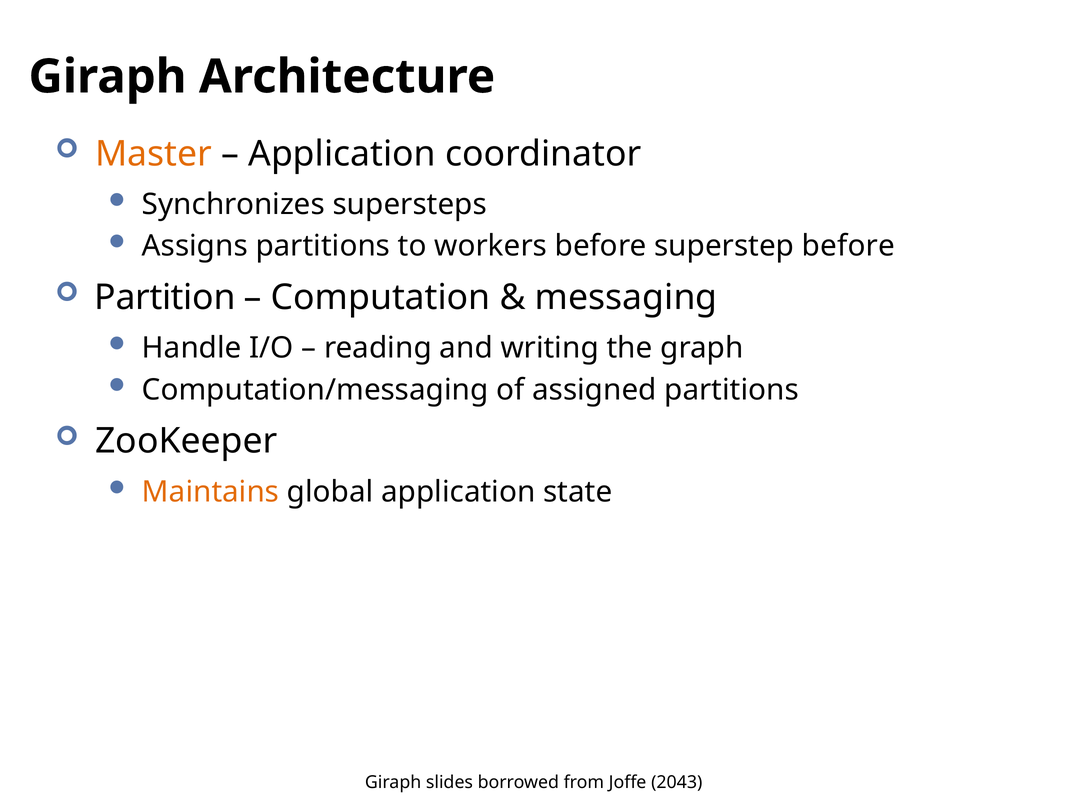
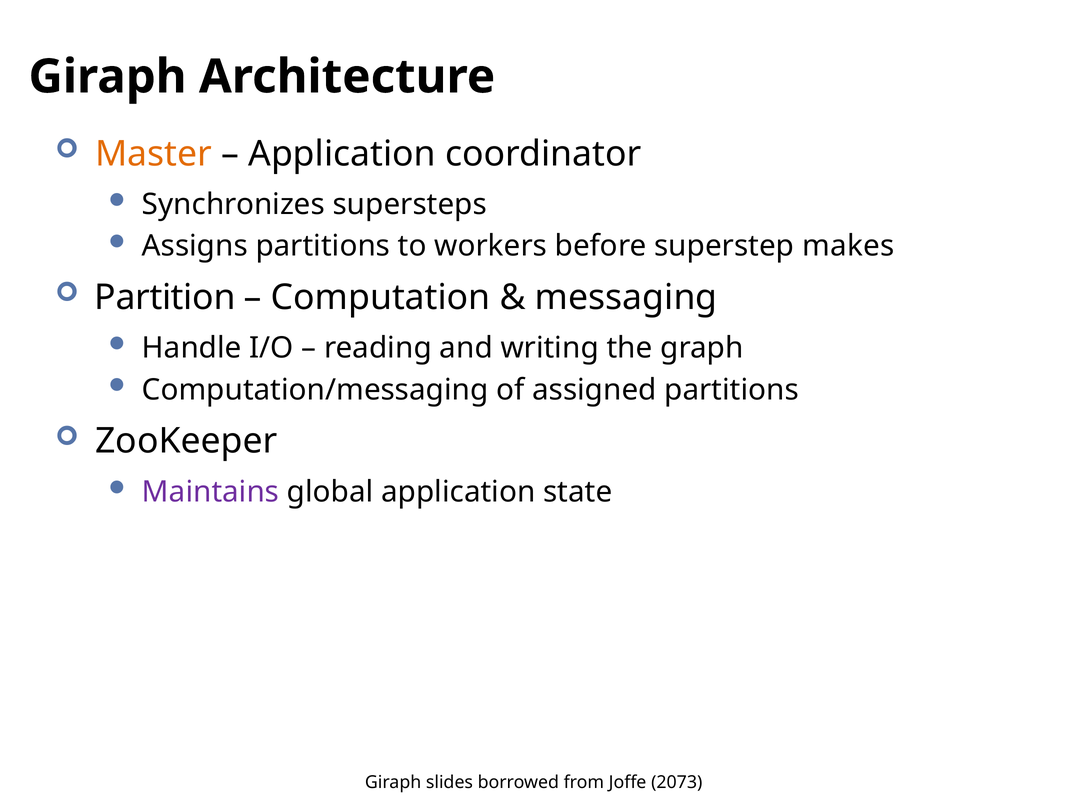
superstep before: before -> makes
Maintains colour: orange -> purple
2043: 2043 -> 2073
